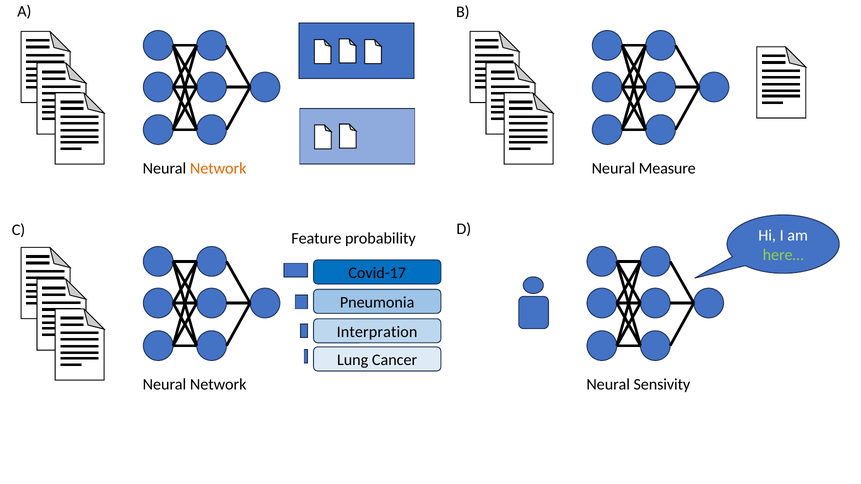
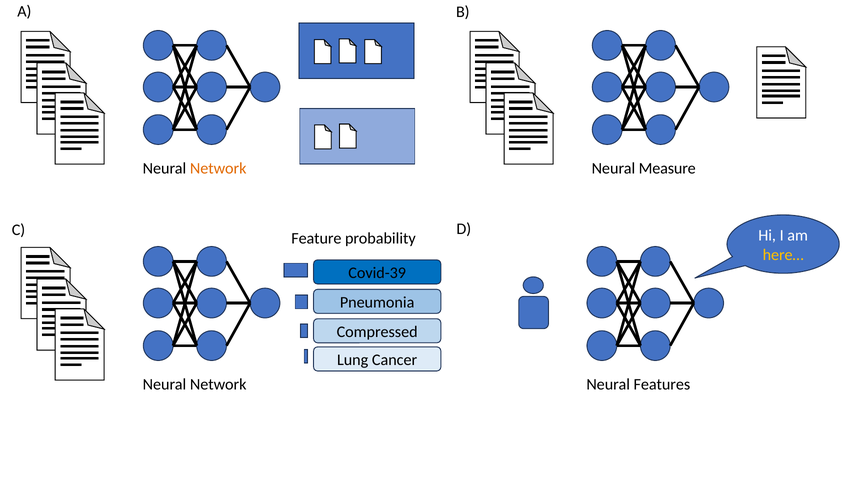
here… colour: light green -> yellow
Covid-17: Covid-17 -> Covid-39
Interpration: Interpration -> Compressed
Sensivity: Sensivity -> Features
